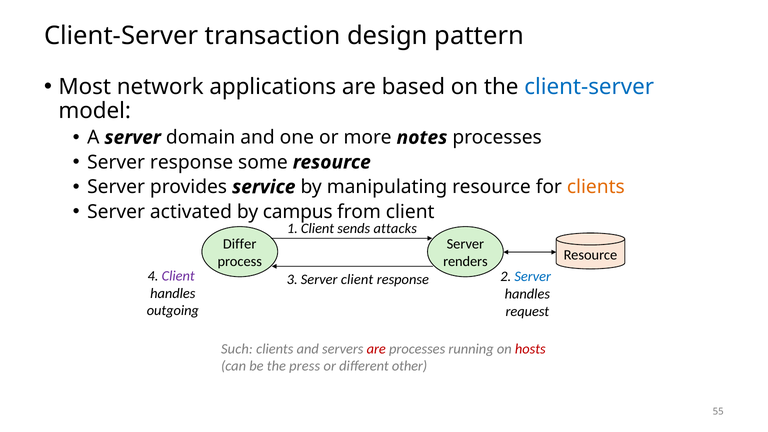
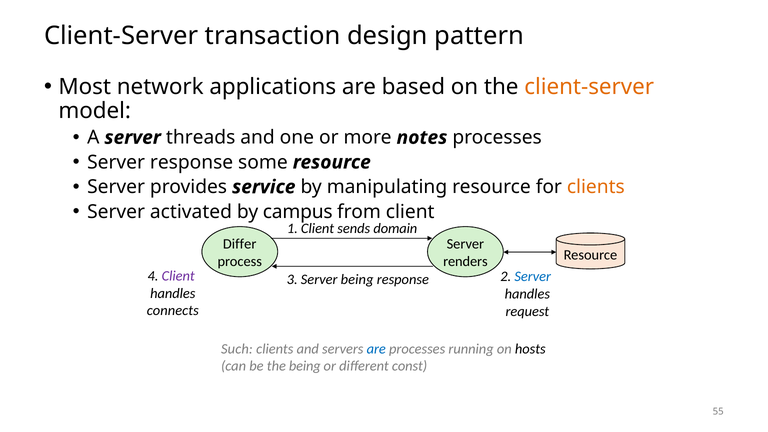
client-server at (589, 87) colour: blue -> orange
domain: domain -> threads
attacks: attacks -> domain
Server client: client -> being
outgoing: outgoing -> connects
are at (376, 349) colour: red -> blue
hosts colour: red -> black
the press: press -> being
other: other -> const
